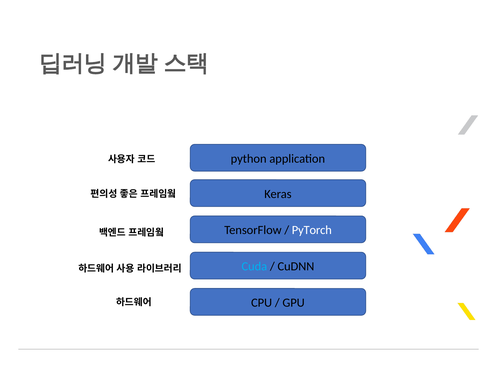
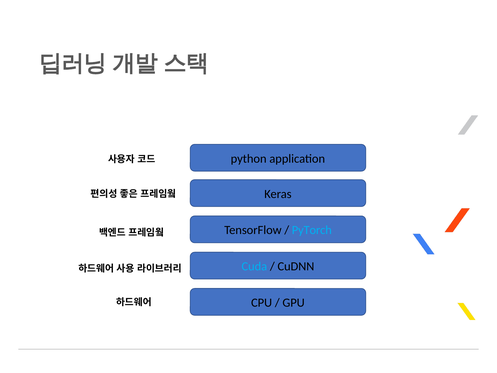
PyTorch colour: white -> light blue
